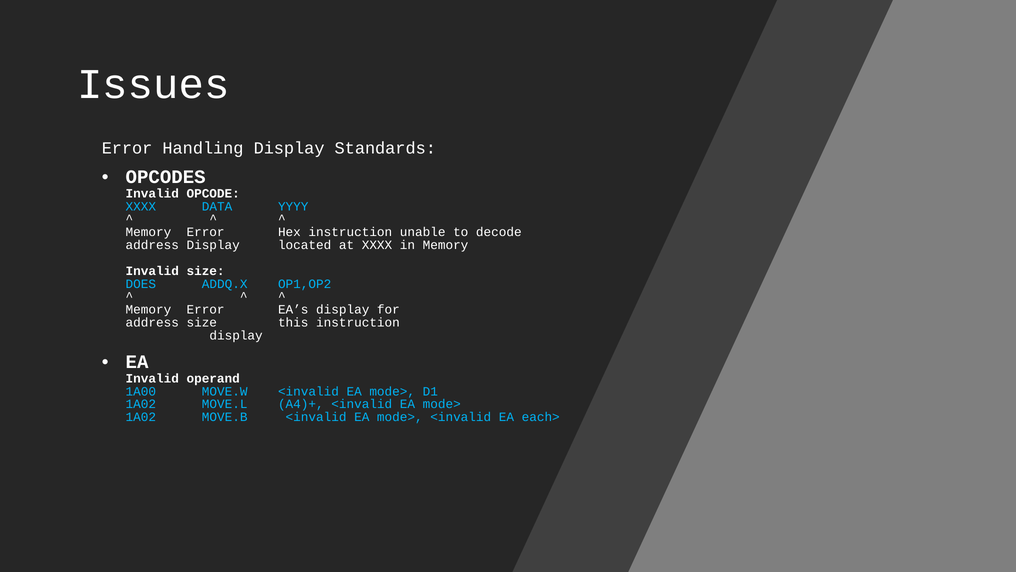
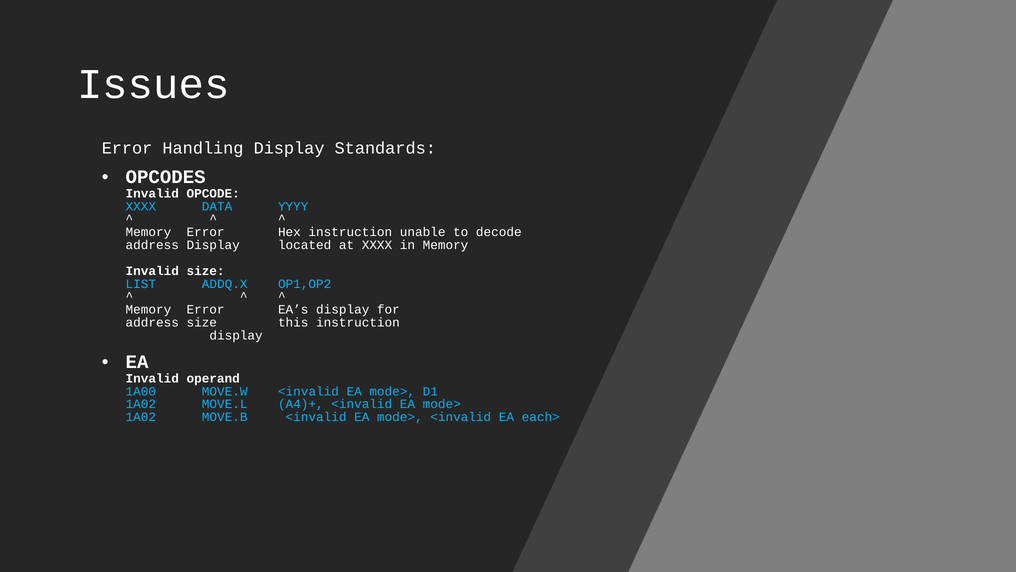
DOES: DOES -> LIST
